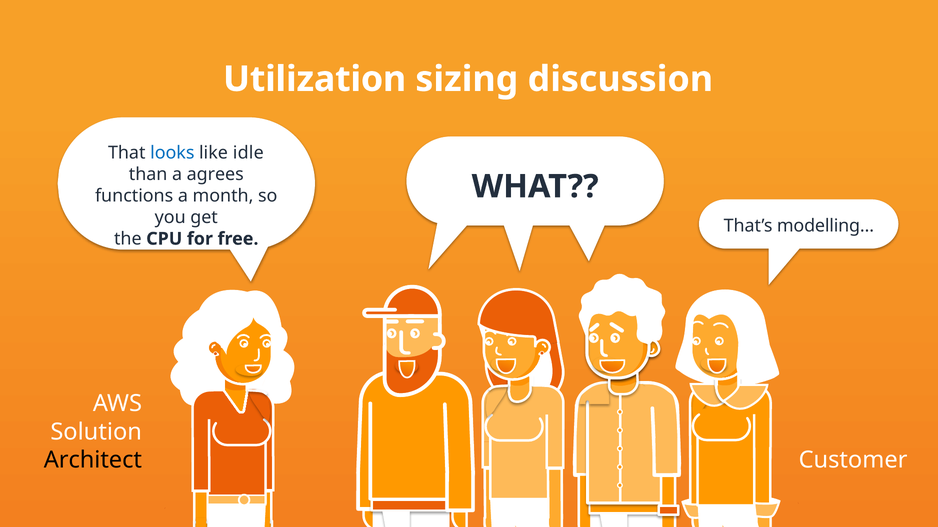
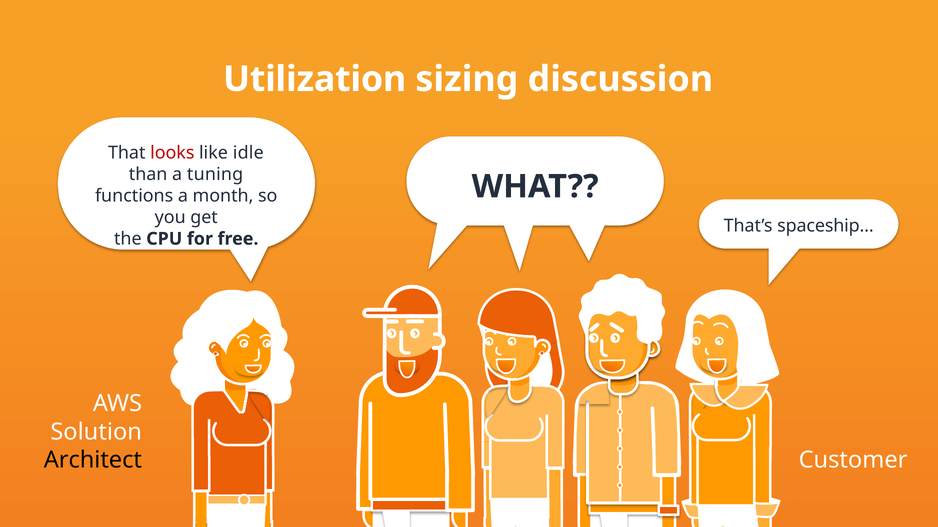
looks colour: blue -> red
agrees: agrees -> tuning
modelling…: modelling… -> spaceship…
